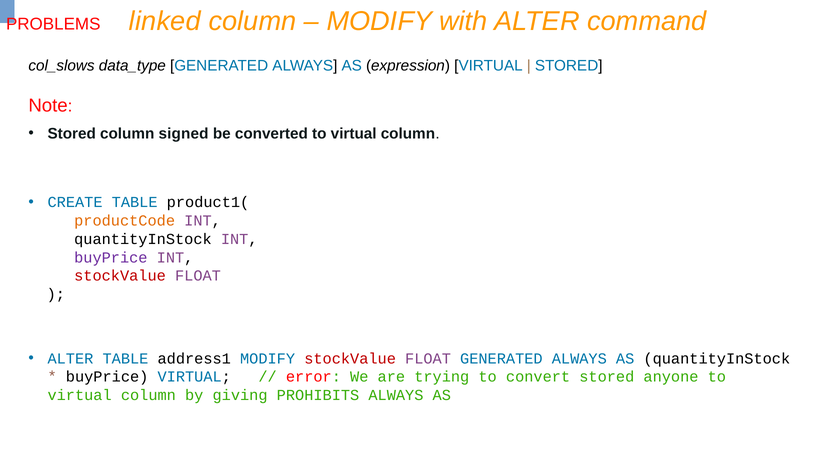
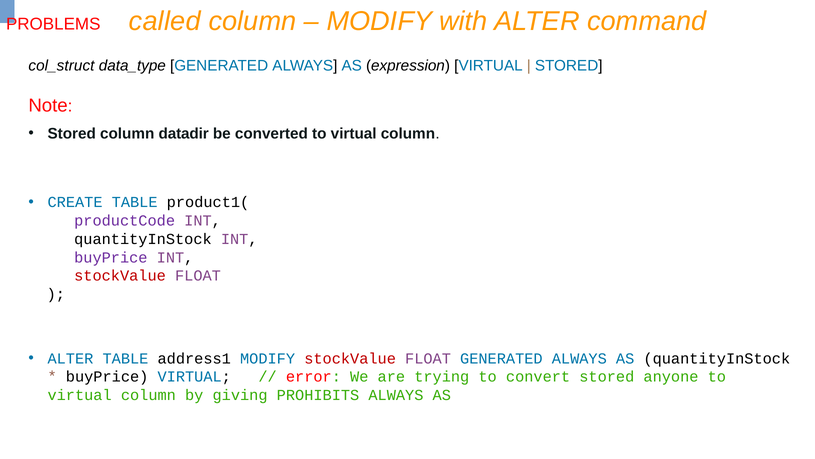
linked: linked -> called
col_slows: col_slows -> col_struct
signed: signed -> datadir
productCode colour: orange -> purple
